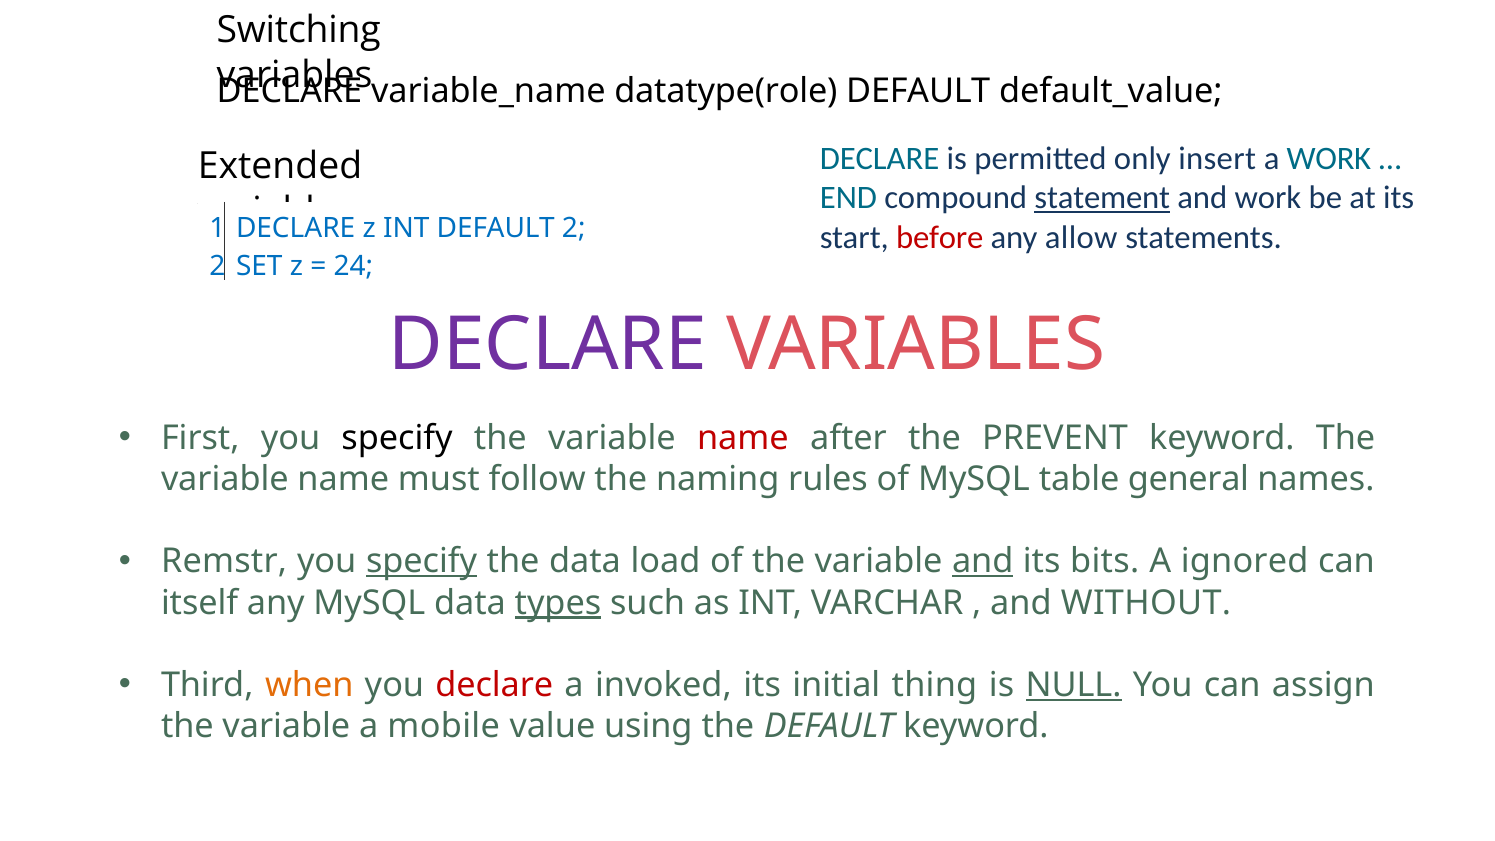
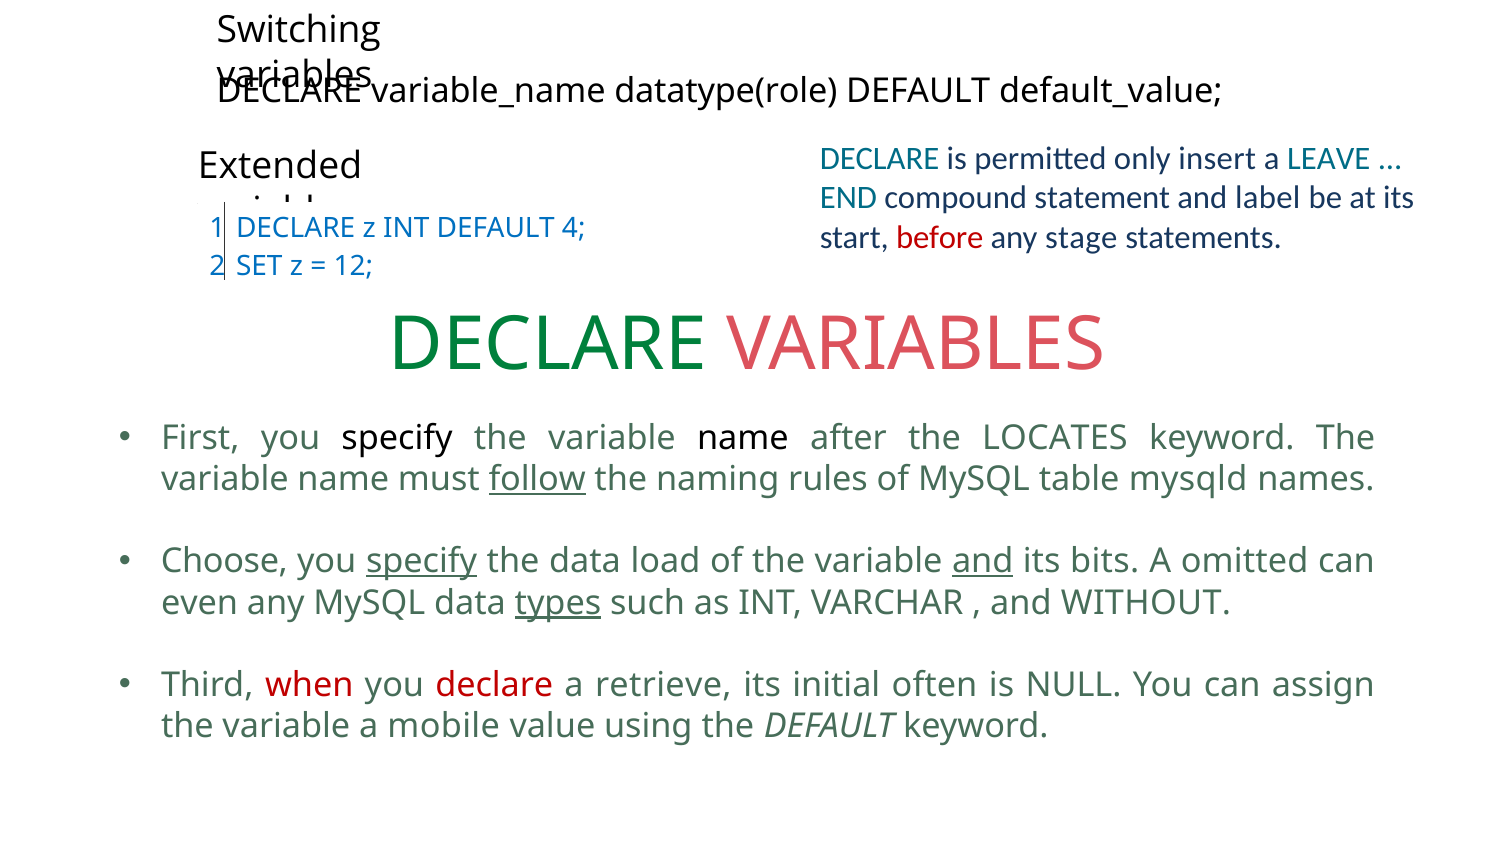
a WORK: WORK -> LEAVE
statement underline: present -> none
and work: work -> label
DEFAULT 2: 2 -> 4
allow: allow -> stage
24: 24 -> 12
DECLARE at (548, 345) colour: purple -> green
name at (743, 438) colour: red -> black
PREVENT: PREVENT -> LOCATES
follow underline: none -> present
general: general -> mysqld
Remstr: Remstr -> Choose
ignored: ignored -> omitted
itself: itself -> even
when colour: orange -> red
invoked: invoked -> retrieve
thing: thing -> often
NULL underline: present -> none
